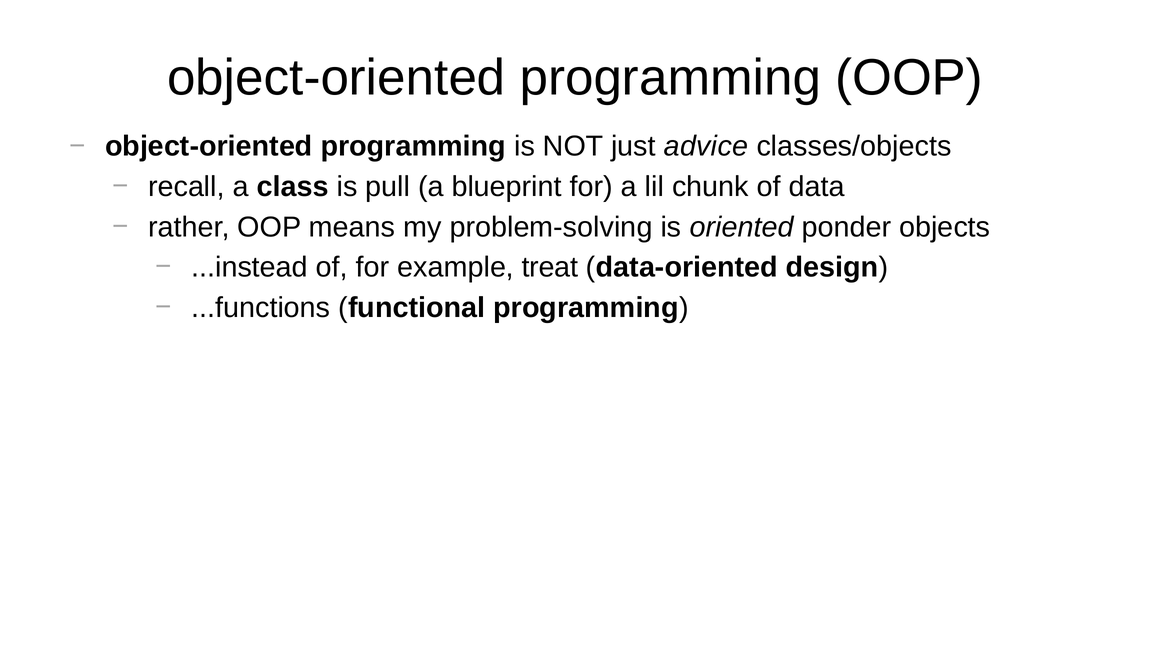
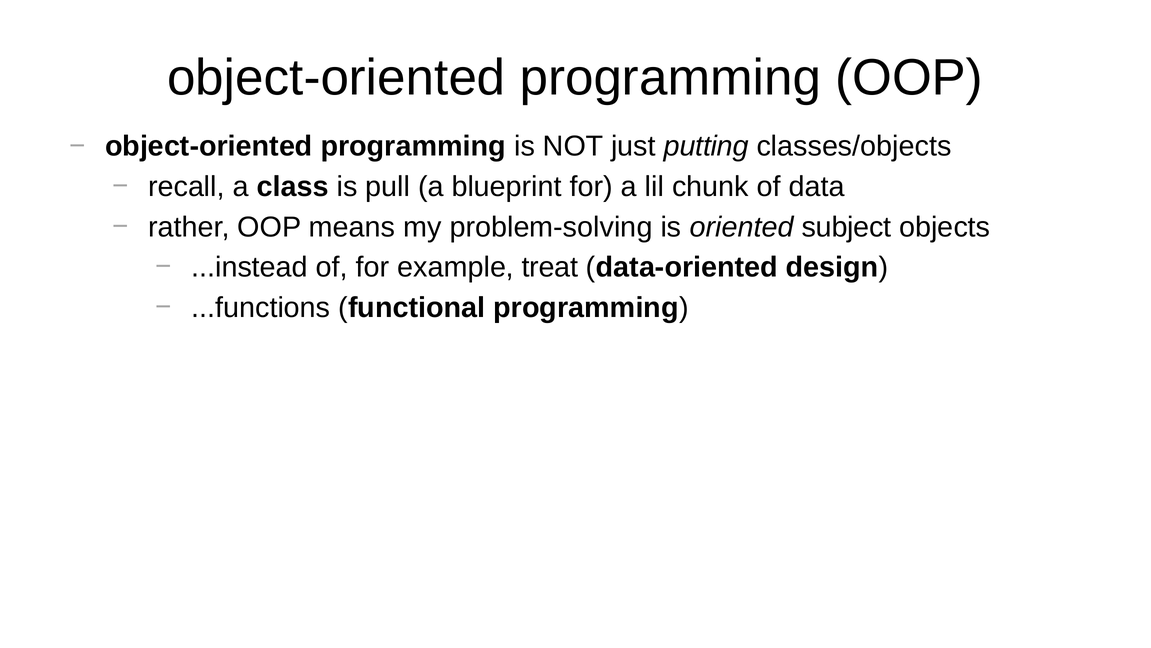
advice: advice -> putting
ponder: ponder -> subject
